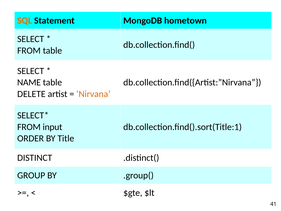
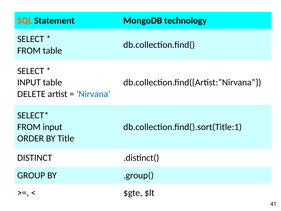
hometown: hometown -> technology
NAME at (29, 82): NAME -> INPUT
Nirvana colour: orange -> blue
